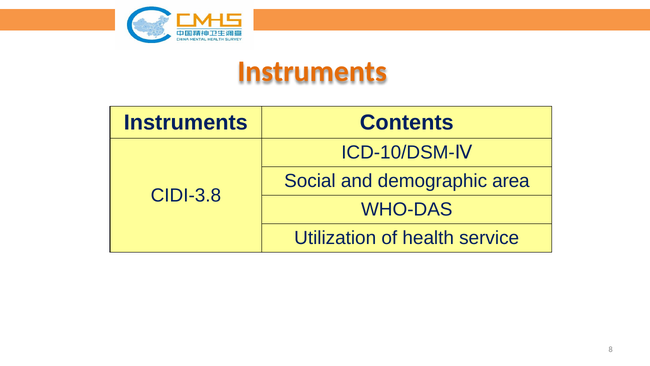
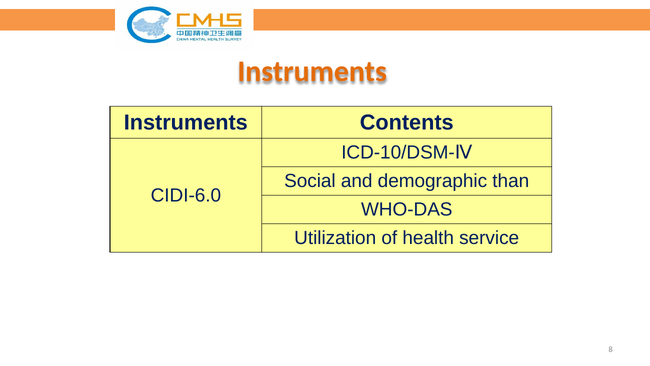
area: area -> than
CIDI-3.8: CIDI-3.8 -> CIDI-6.0
